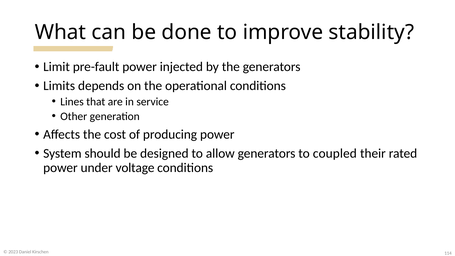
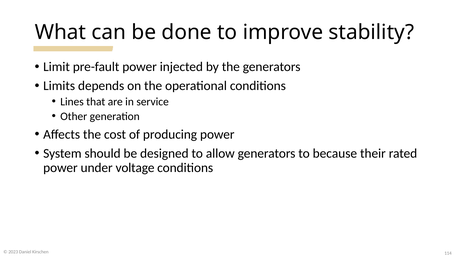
coupled: coupled -> because
